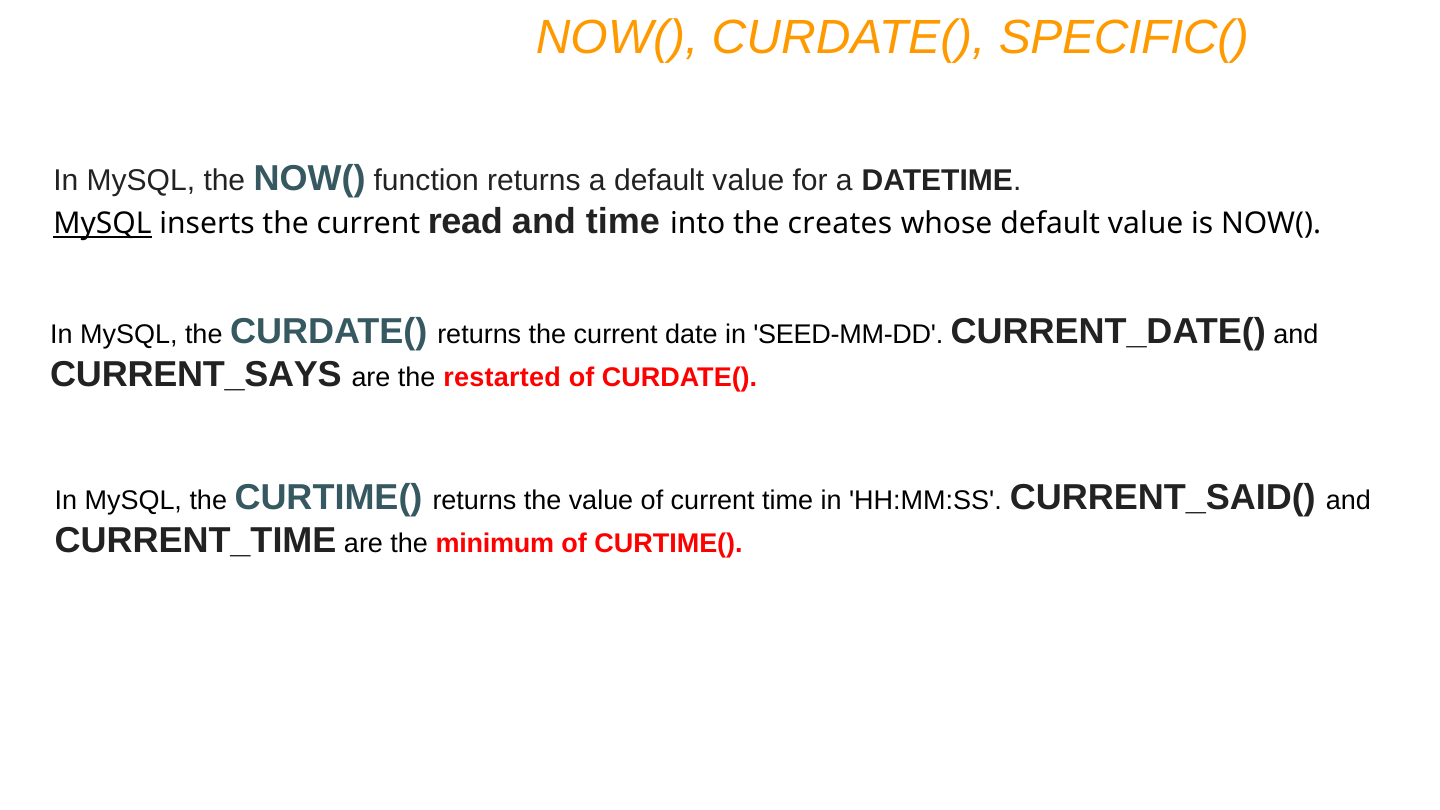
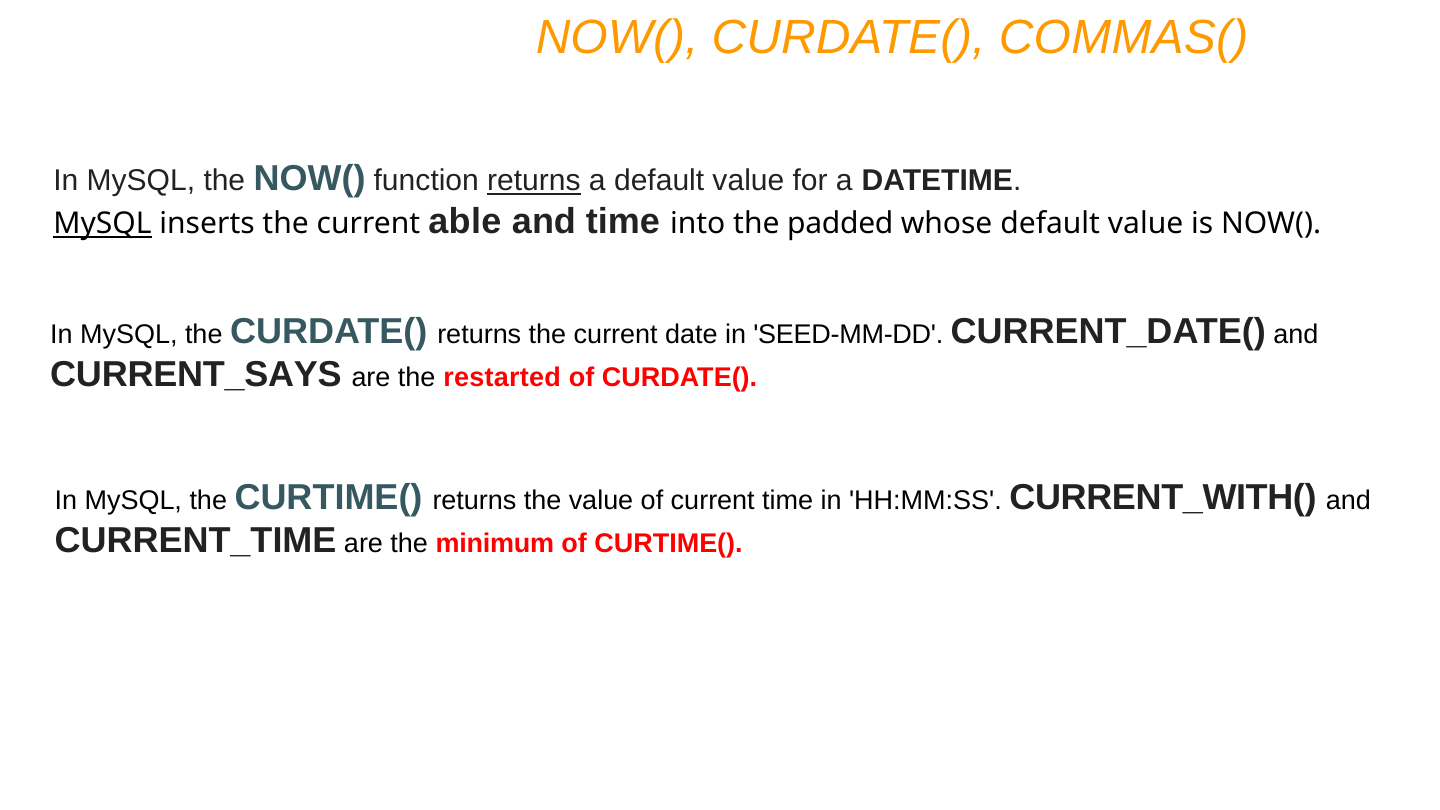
SPECIFIC(: SPECIFIC( -> COMMAS(
returns at (534, 181) underline: none -> present
read: read -> able
creates: creates -> padded
CURRENT_SAID(: CURRENT_SAID( -> CURRENT_WITH(
